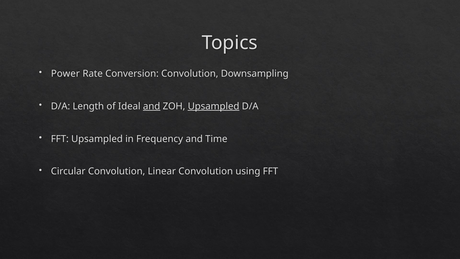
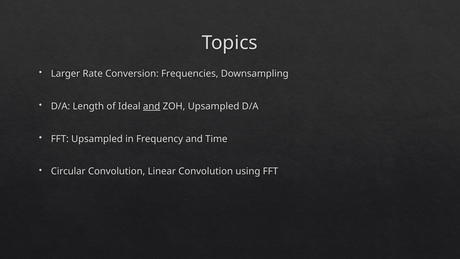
Power: Power -> Larger
Conversion Convolution: Convolution -> Frequencies
Upsampled at (214, 106) underline: present -> none
